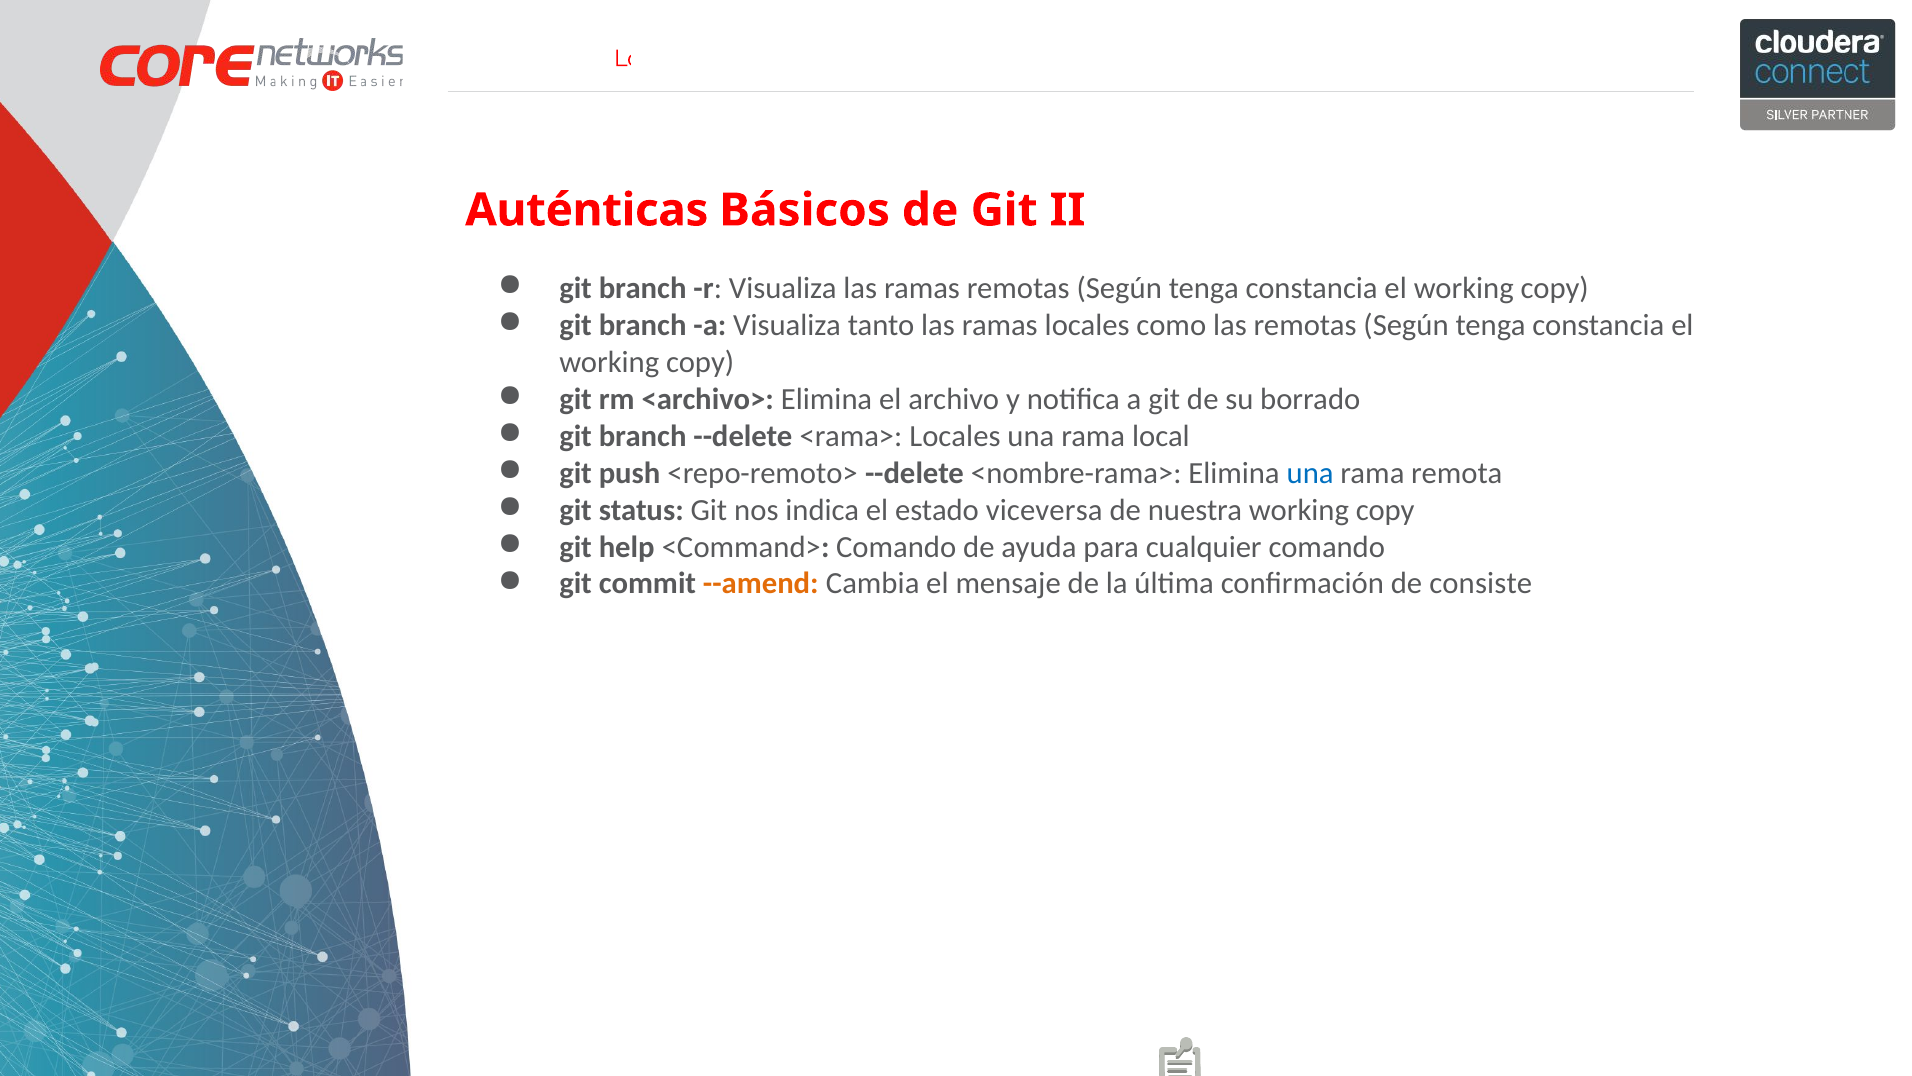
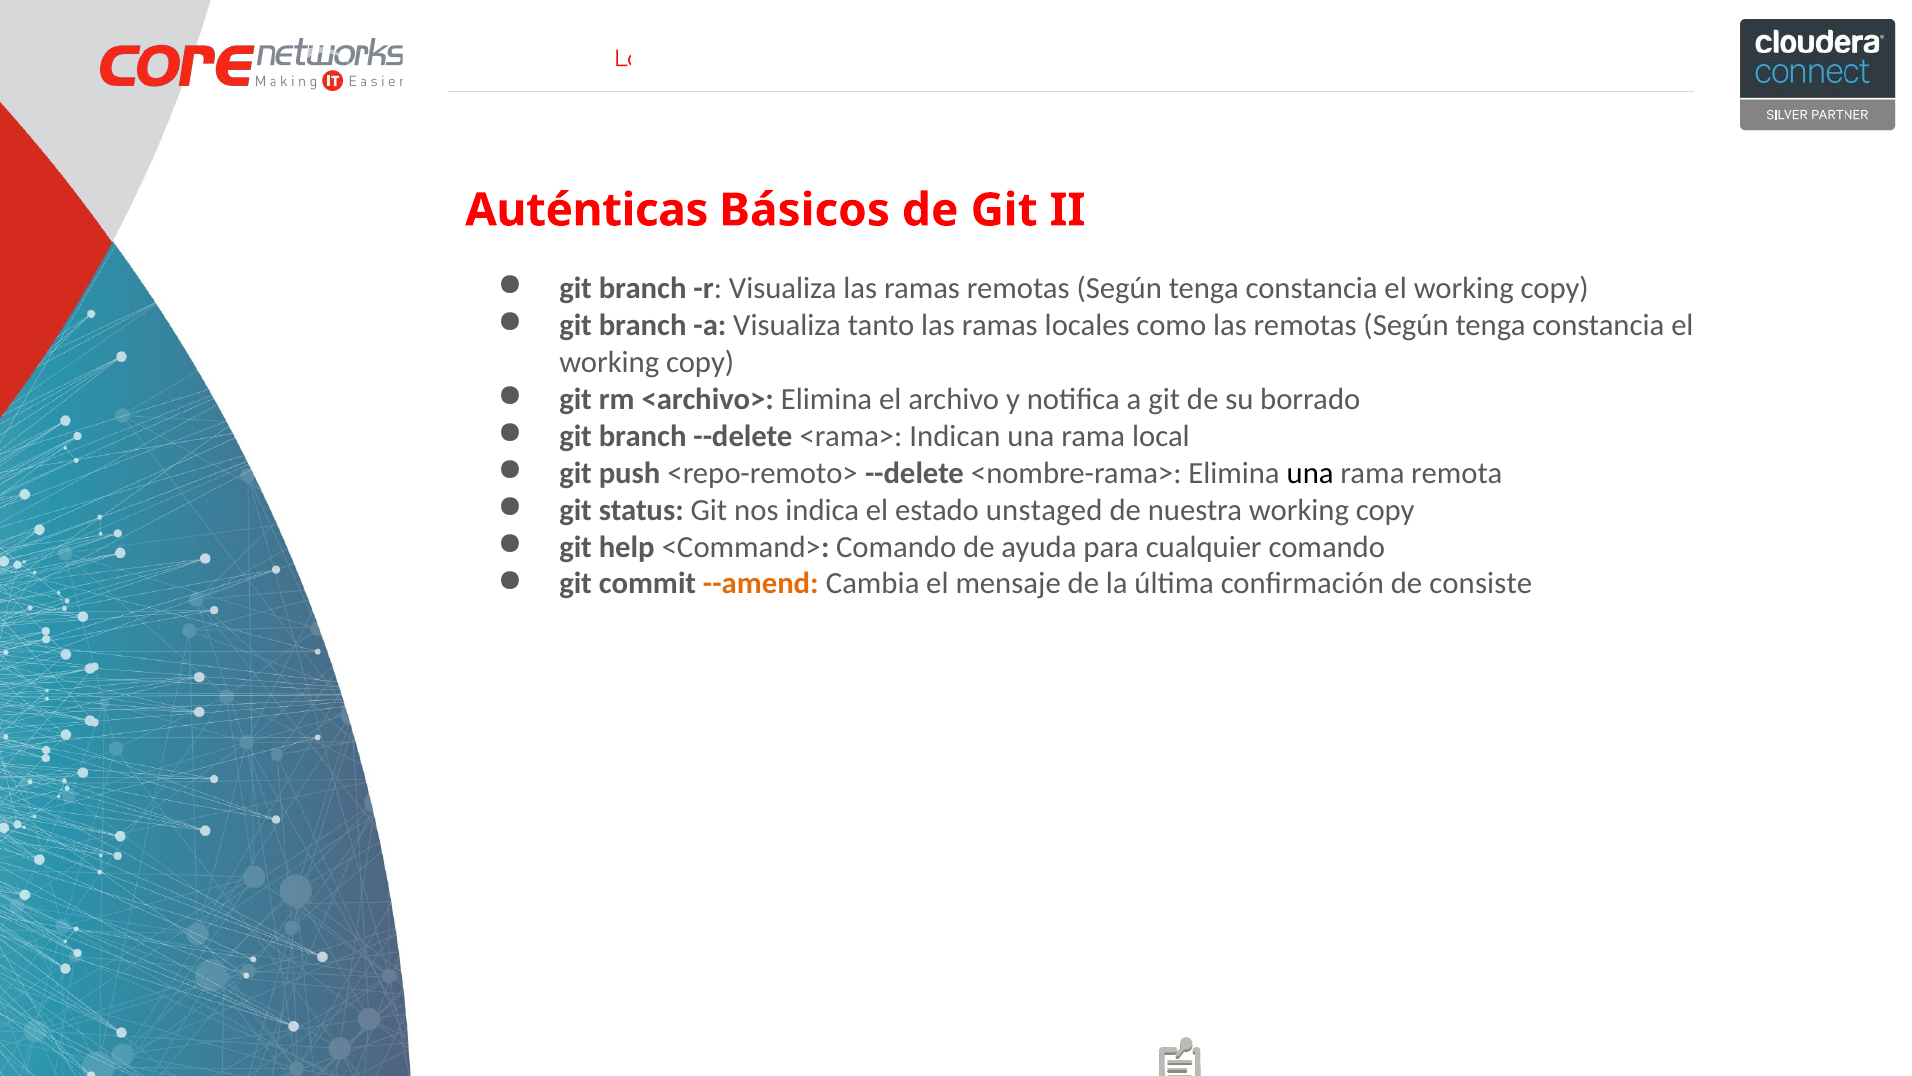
<rama> Locales: Locales -> Indican
una at (1310, 473) colour: blue -> black
viceversa: viceversa -> unstaged
